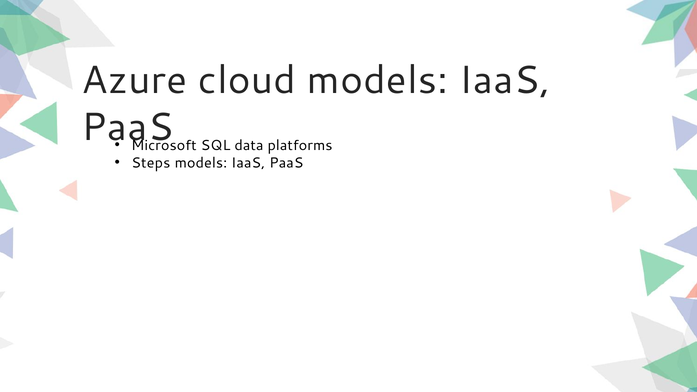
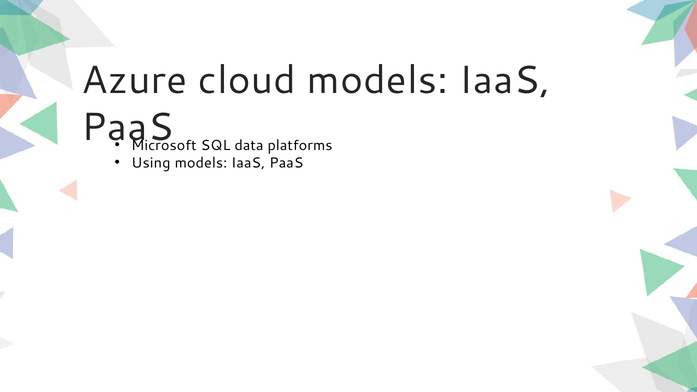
Steps: Steps -> Using
